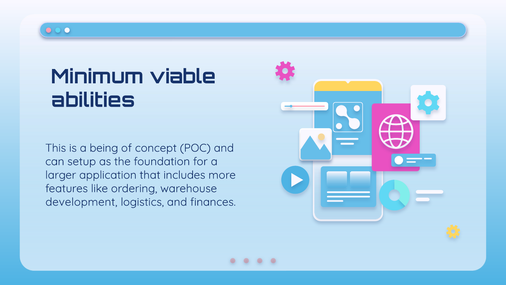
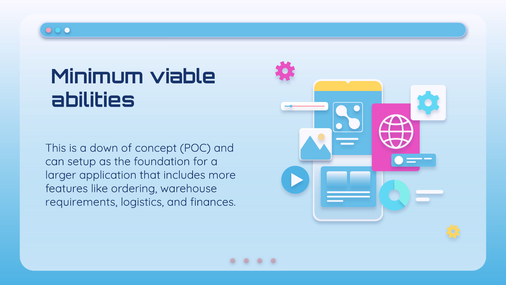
being: being -> down
development: development -> requirements
